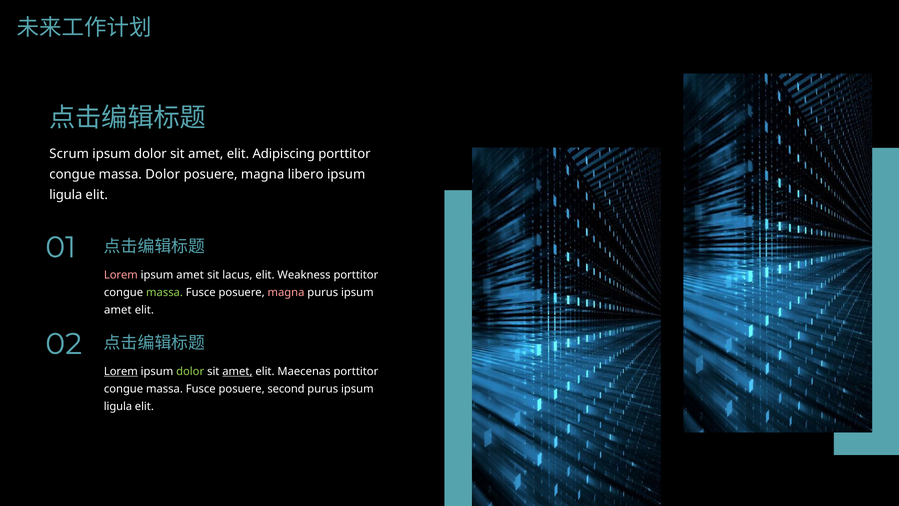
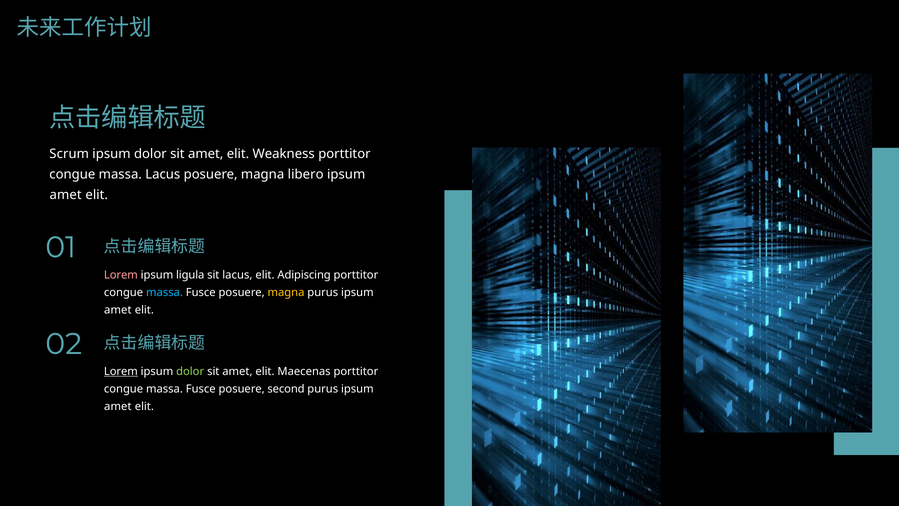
Adipiscing: Adipiscing -> Weakness
massa Dolor: Dolor -> Lacus
ligula at (66, 195): ligula -> amet
amet at (190, 275): amet -> ligula
Weakness: Weakness -> Adipiscing
massa at (165, 292) colour: light green -> light blue
magna at (286, 292) colour: pink -> yellow
amet at (237, 371) underline: present -> none
ligula at (118, 406): ligula -> amet
